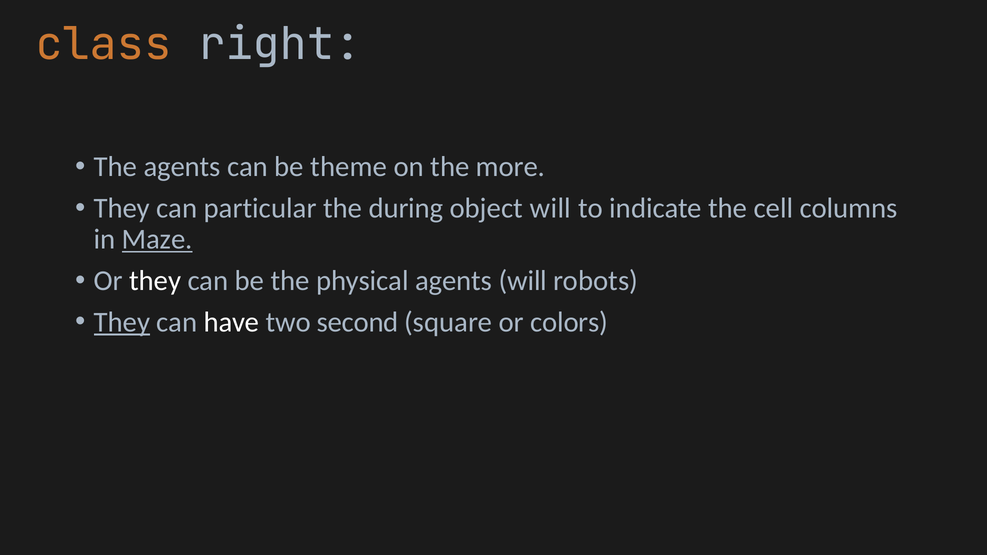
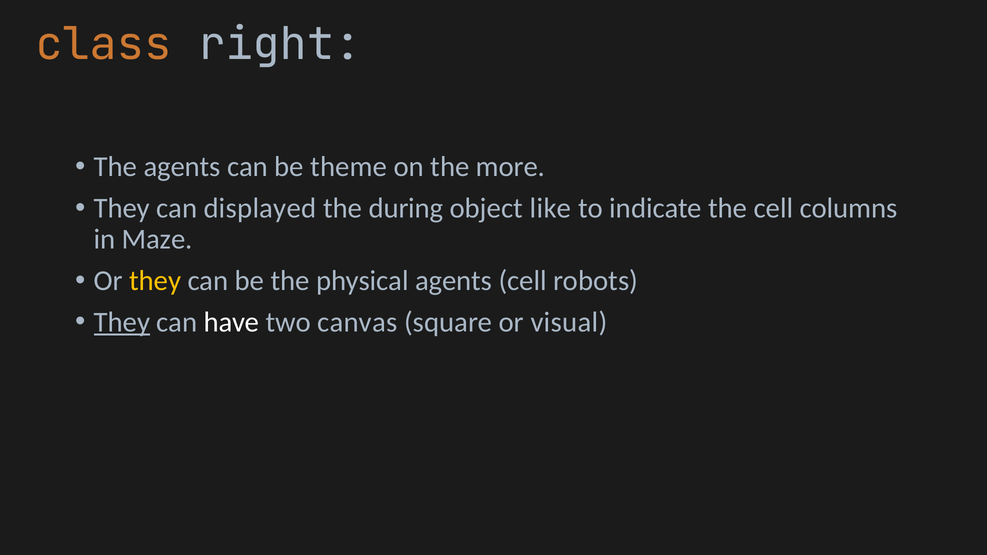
particular: particular -> displayed
object will: will -> like
Maze underline: present -> none
they at (155, 281) colour: white -> yellow
agents will: will -> cell
second: second -> canvas
colors: colors -> visual
